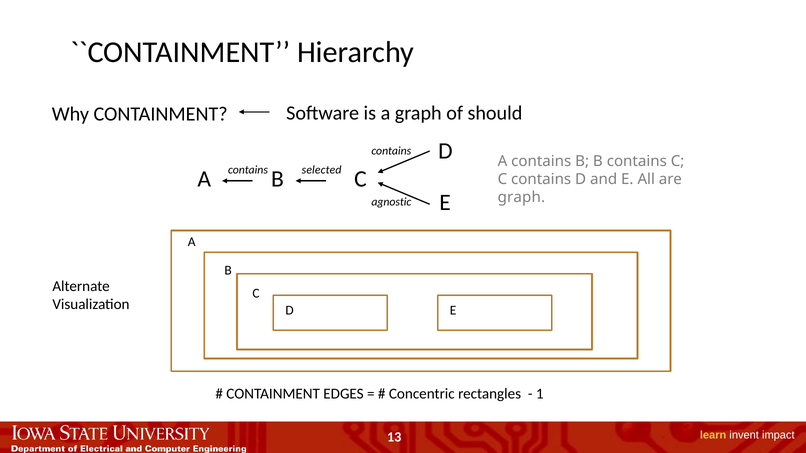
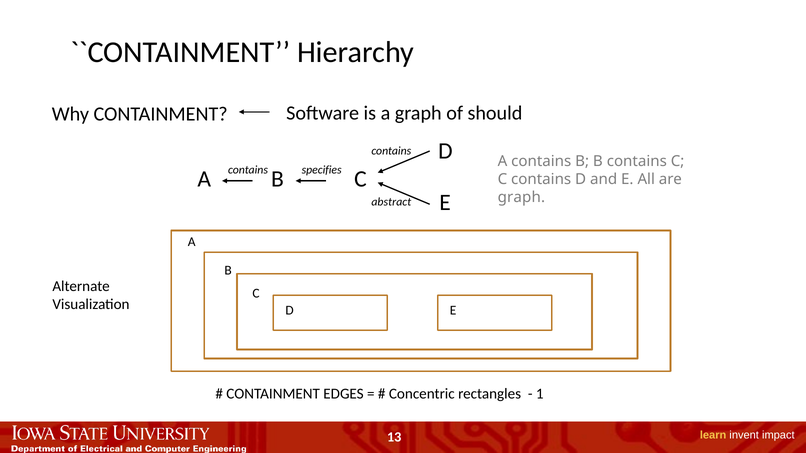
selected: selected -> specifies
agnostic: agnostic -> abstract
